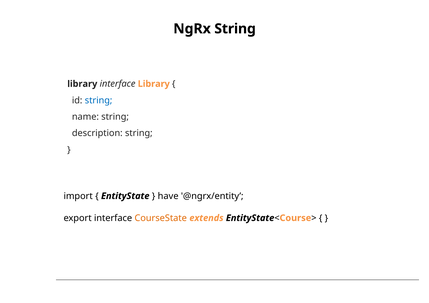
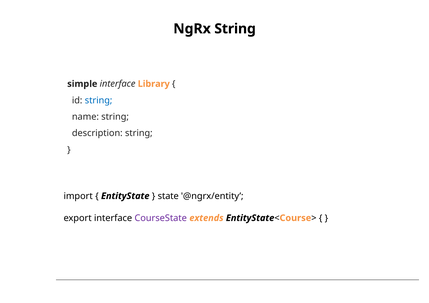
library at (82, 84): library -> simple
have: have -> state
CourseState colour: orange -> purple
